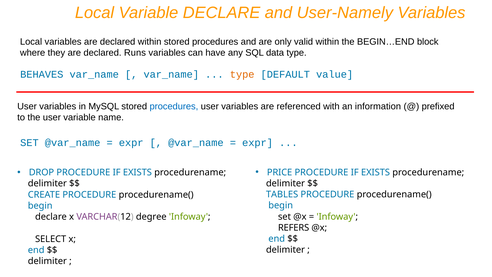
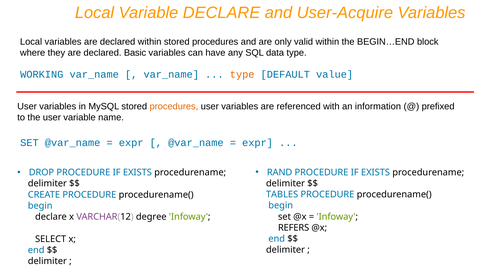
User-Namely: User-Namely -> User-Acquire
Runs: Runs -> Basic
BEHAVES: BEHAVES -> WORKING
procedures at (174, 106) colour: blue -> orange
PRICE: PRICE -> RAND
